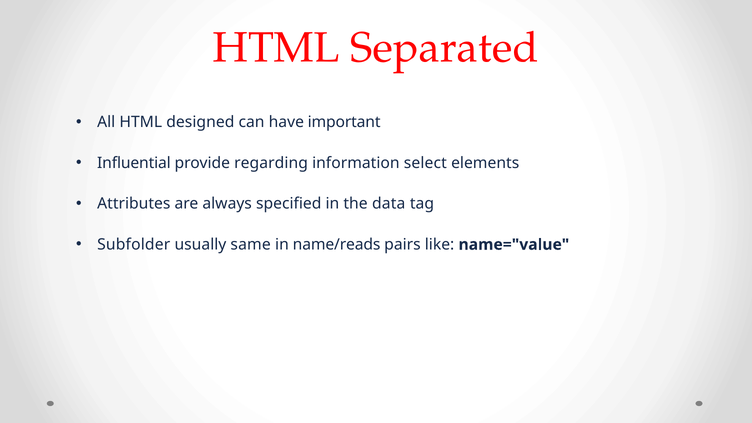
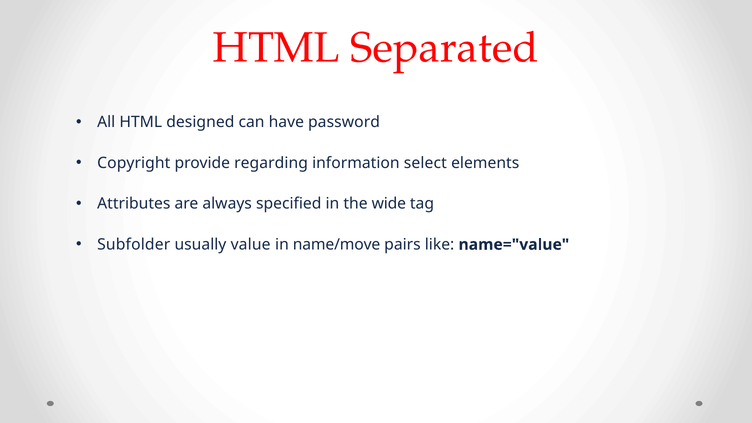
important: important -> password
Influential: Influential -> Copyright
data: data -> wide
same: same -> value
name/reads: name/reads -> name/move
